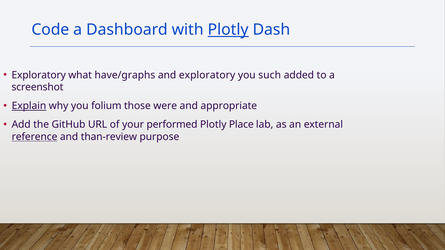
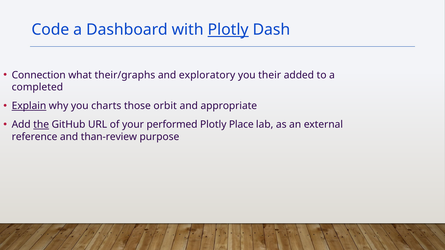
Exploratory at (39, 75): Exploratory -> Connection
have/graphs: have/graphs -> their/graphs
such: such -> their
screenshot: screenshot -> completed
folium: folium -> charts
were: were -> orbit
the underline: none -> present
reference underline: present -> none
